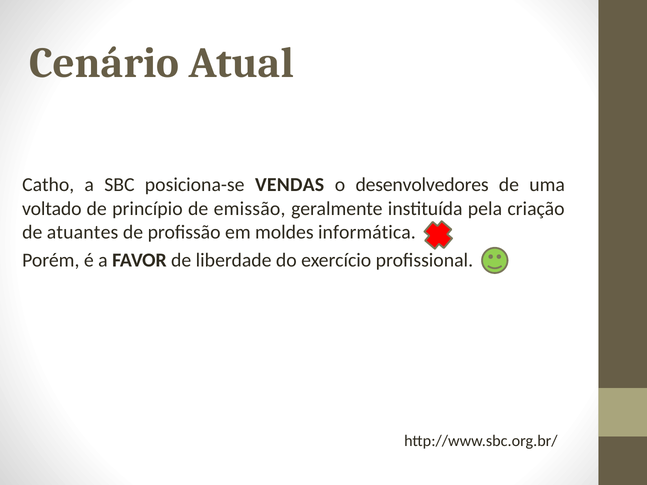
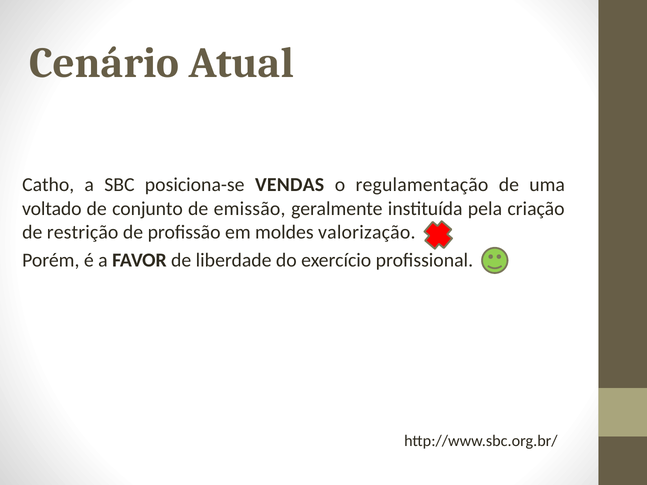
desenvolvedores: desenvolvedores -> regulamentação
princípio: princípio -> conjunto
atuantes: atuantes -> restrição
informática: informática -> valorização
